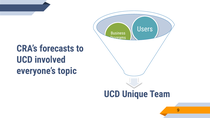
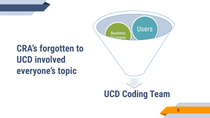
forecasts: forecasts -> forgotten
Unique: Unique -> Coding
